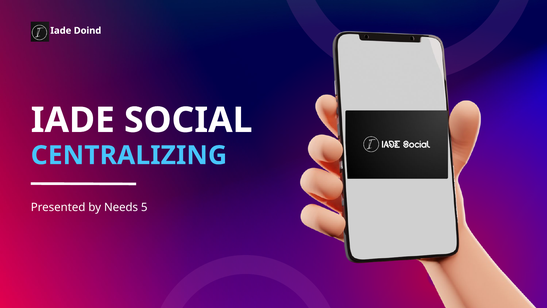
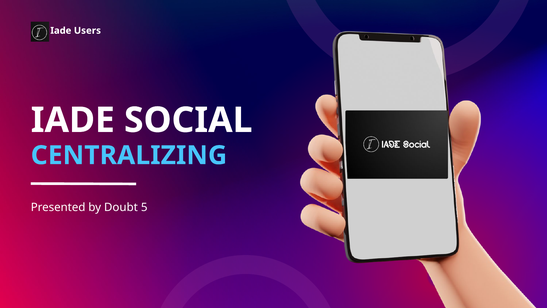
Doind: Doind -> Users
Needs: Needs -> Doubt
